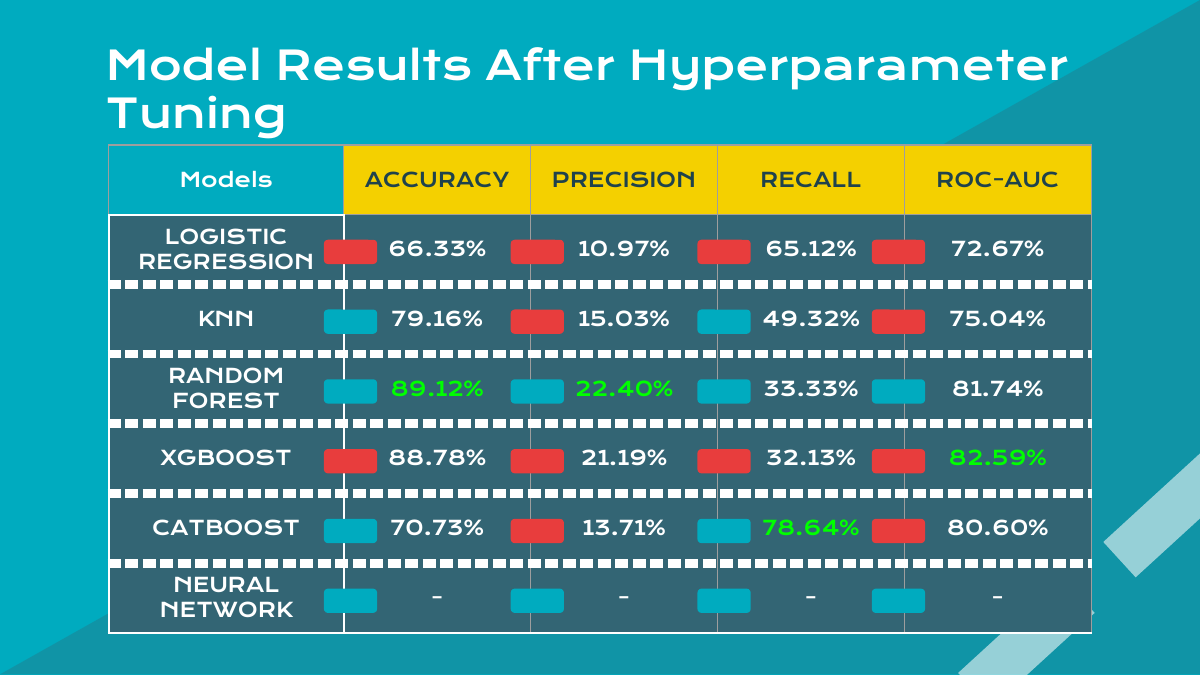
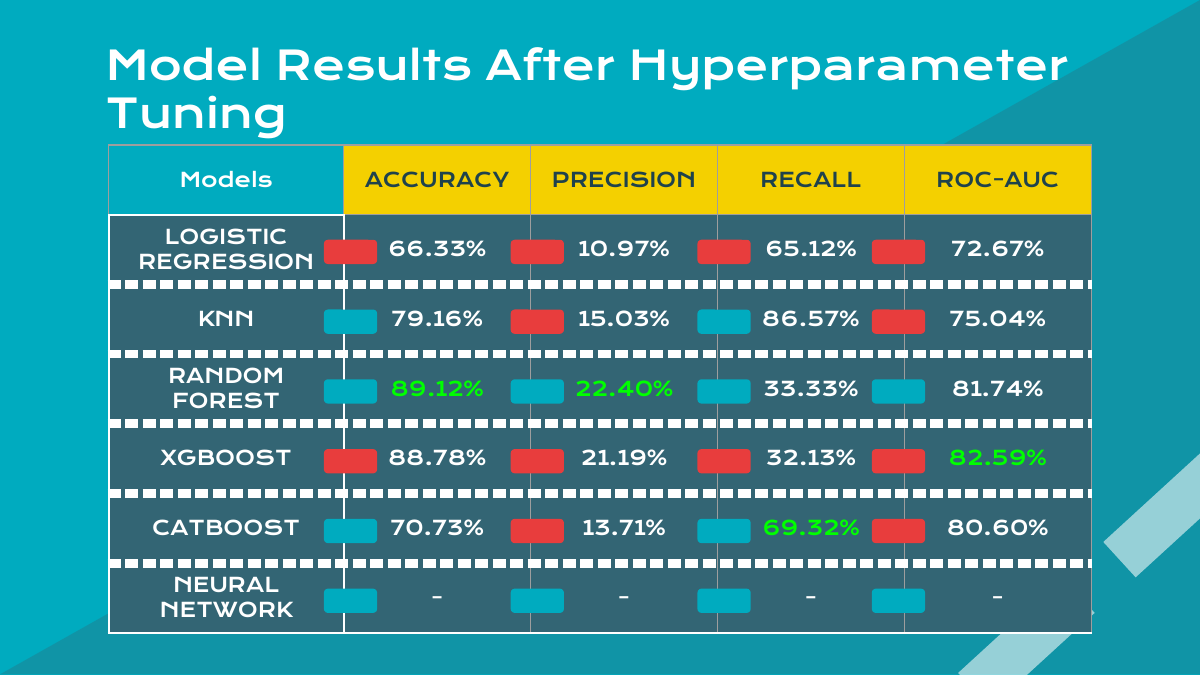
49.32%: 49.32% -> 86.57%
78.64%: 78.64% -> 69.32%
